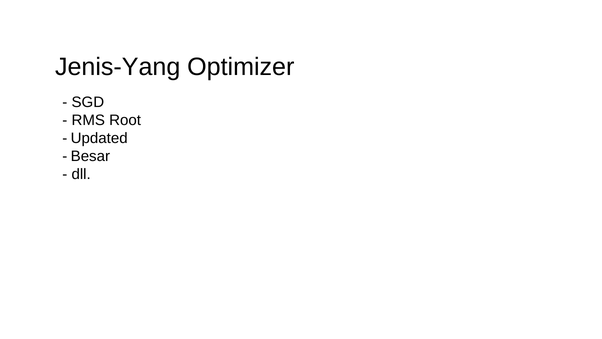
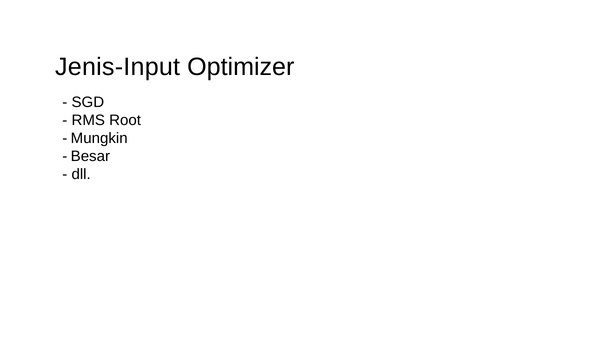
Jenis-Yang: Jenis-Yang -> Jenis-Input
Updated: Updated -> Mungkin
